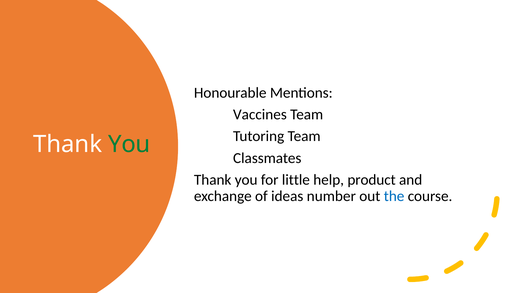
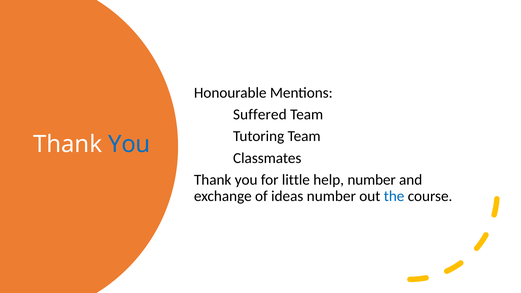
Vaccines: Vaccines -> Suffered
You at (129, 144) colour: green -> blue
help product: product -> number
